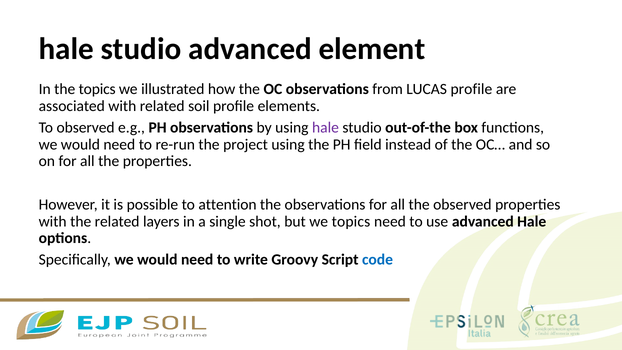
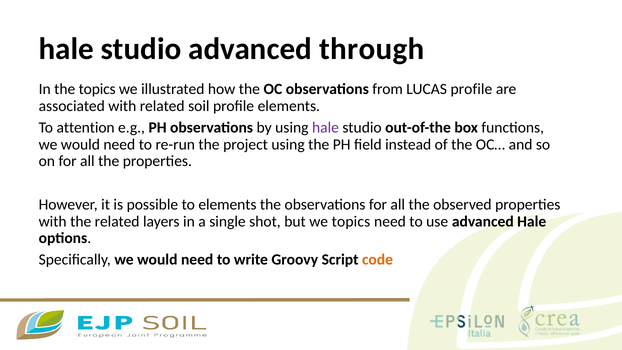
element: element -> through
To observed: observed -> attention
to attention: attention -> elements
code colour: blue -> orange
